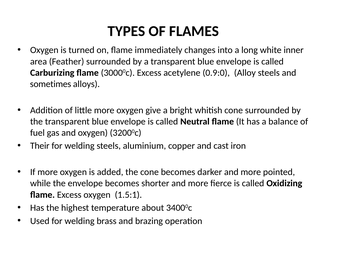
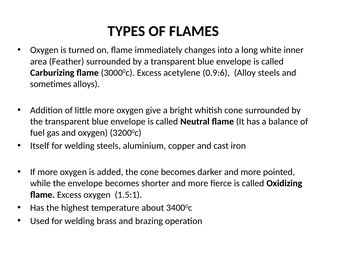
0.9:0: 0.9:0 -> 0.9:6
Their: Their -> Itself
